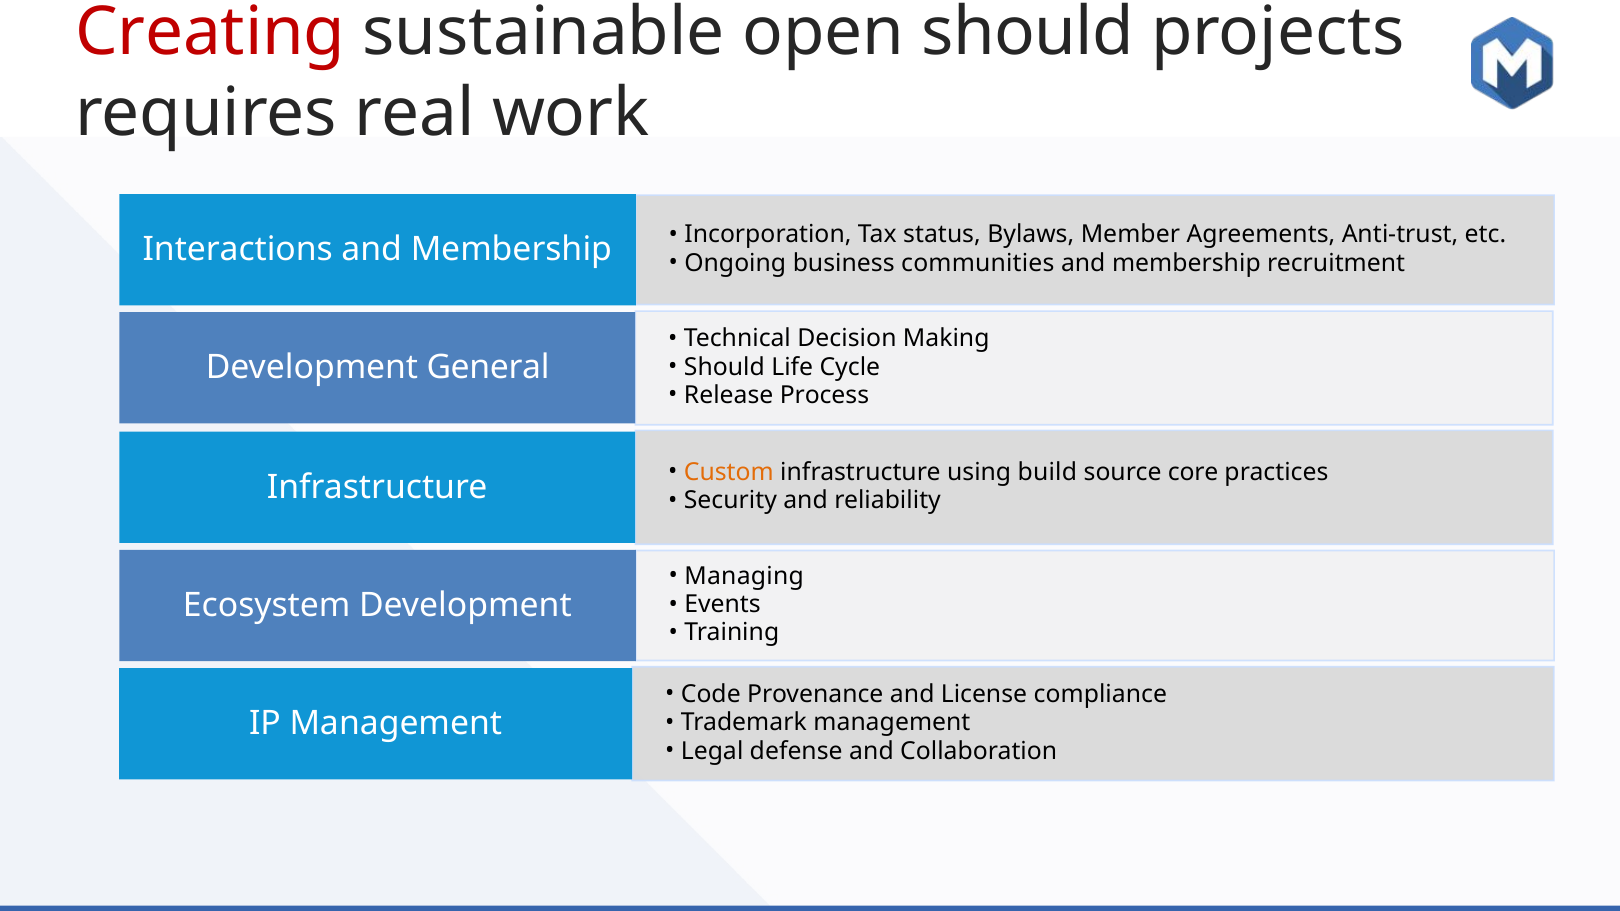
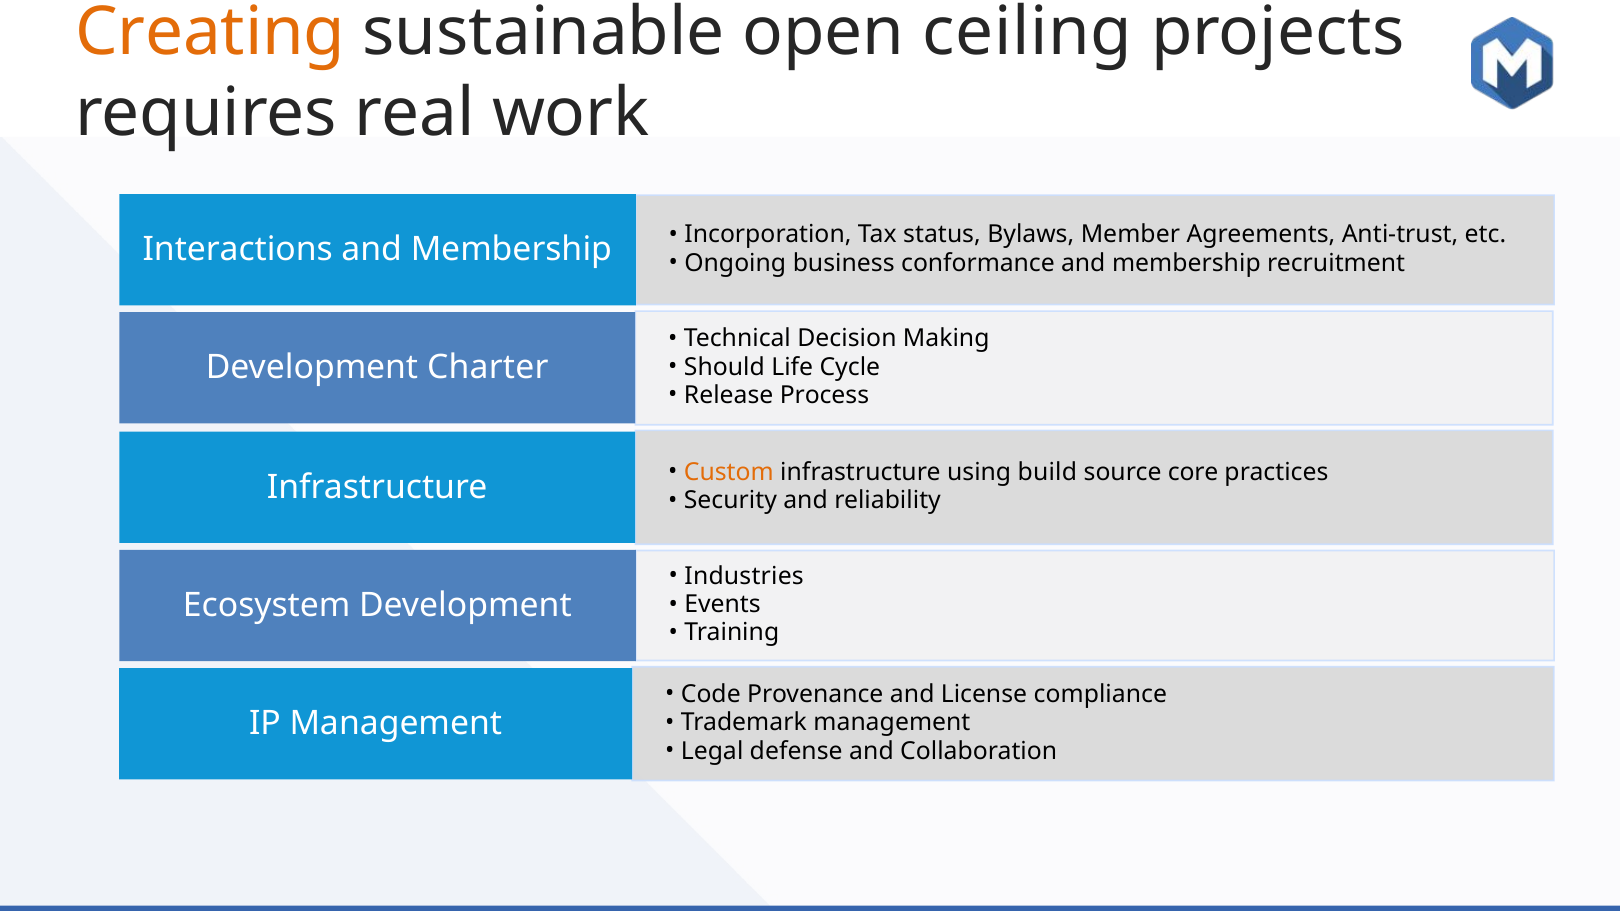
Creating colour: red -> orange
open should: should -> ceiling
communities: communities -> conformance
General: General -> Charter
Managing: Managing -> Industries
